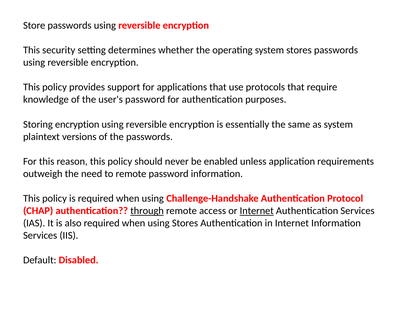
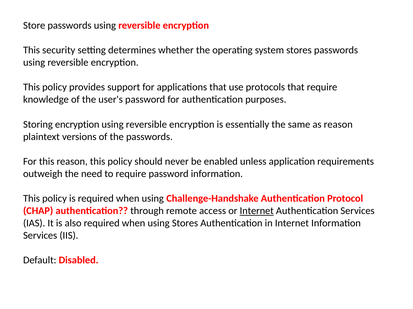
as system: system -> reason
to remote: remote -> require
through underline: present -> none
